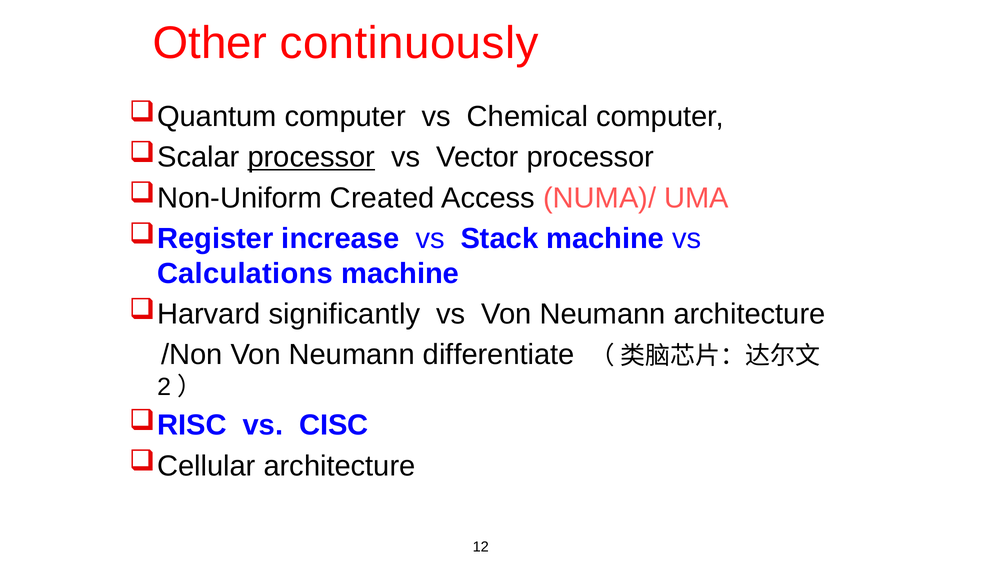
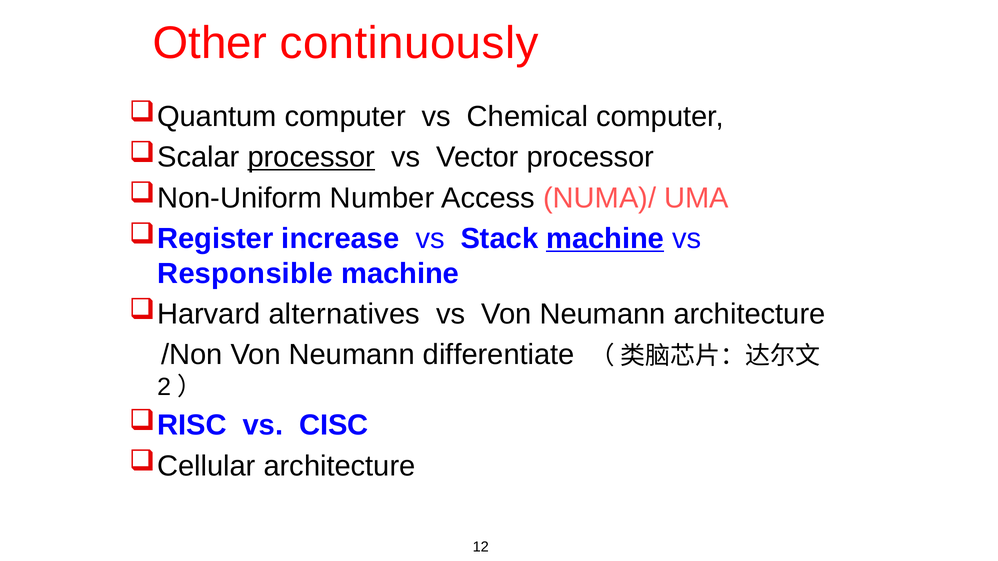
Created: Created -> Number
machine at (605, 239) underline: none -> present
Calculations: Calculations -> Responsible
significantly: significantly -> alternatives
